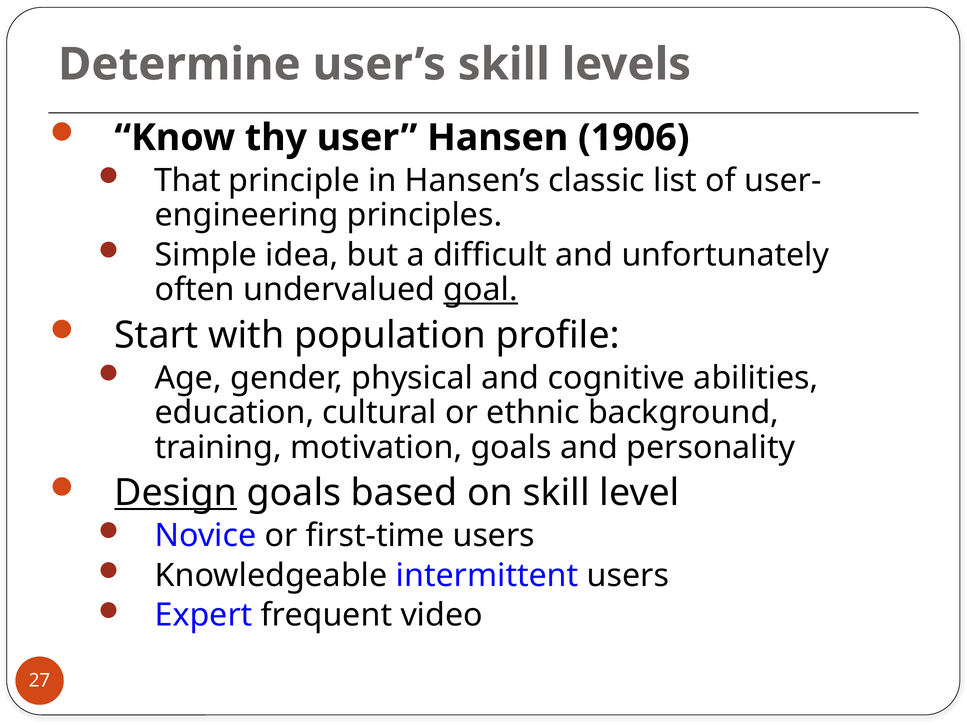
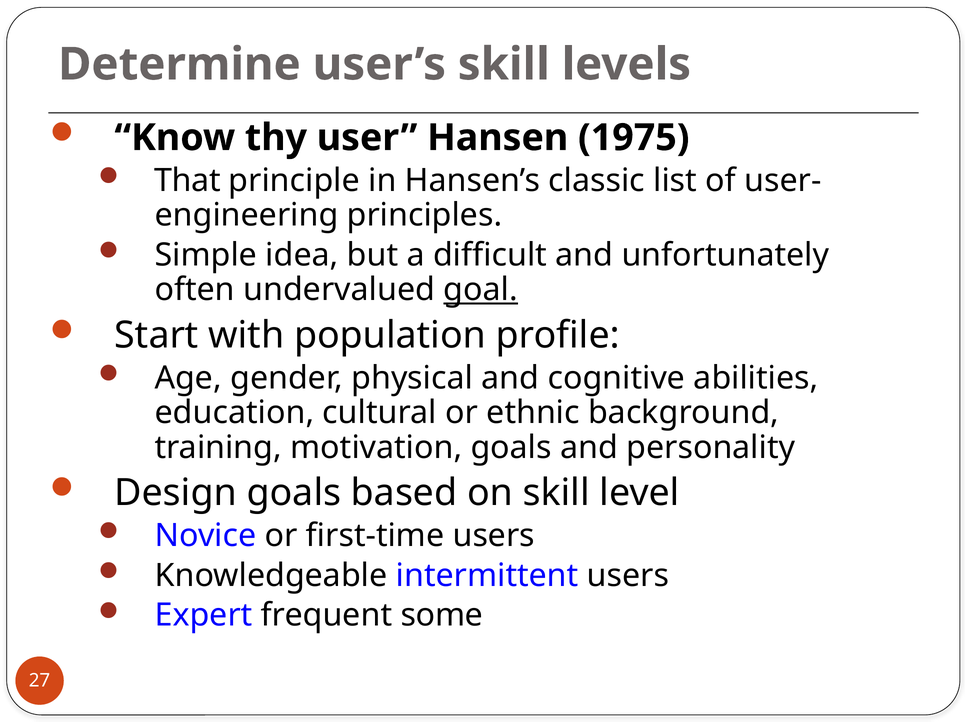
1906: 1906 -> 1975
Design underline: present -> none
video: video -> some
